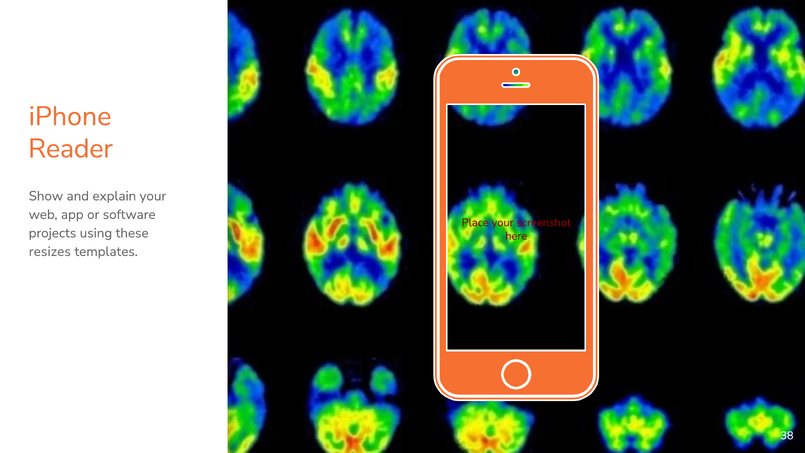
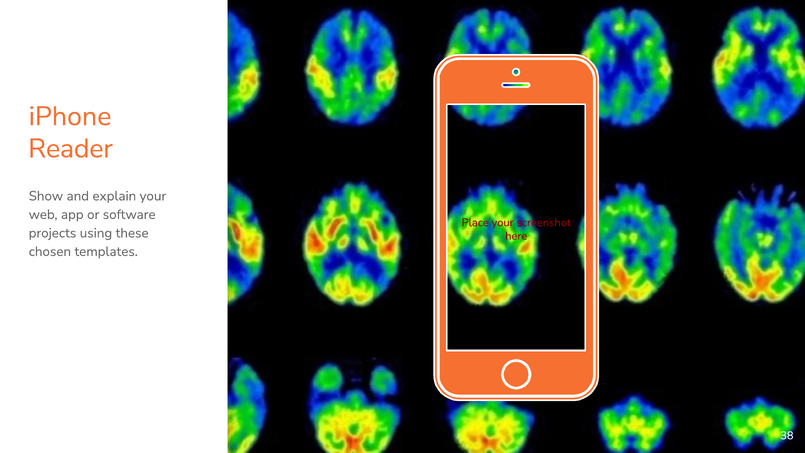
resizes: resizes -> chosen
